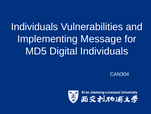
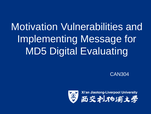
Individuals at (35, 27): Individuals -> Motivation
Digital Individuals: Individuals -> Evaluating
